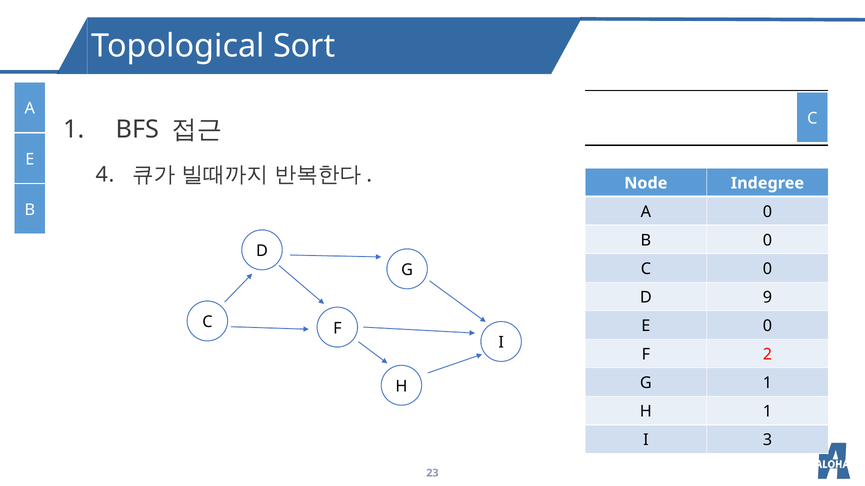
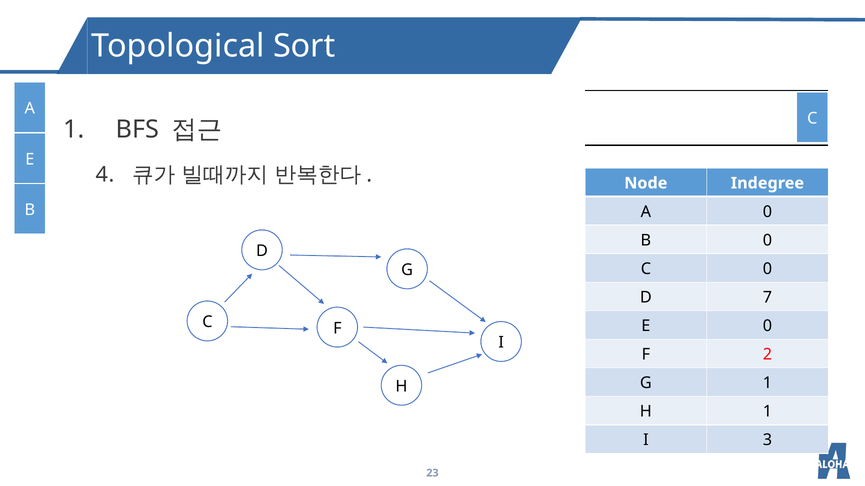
9: 9 -> 7
